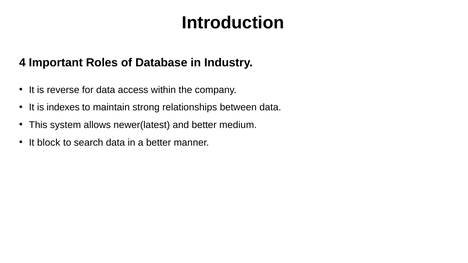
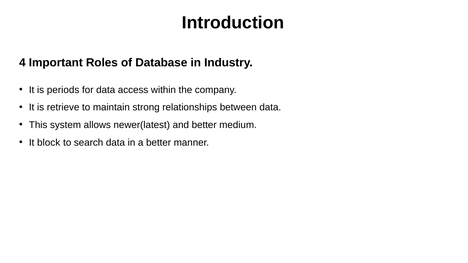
reverse: reverse -> periods
indexes: indexes -> retrieve
